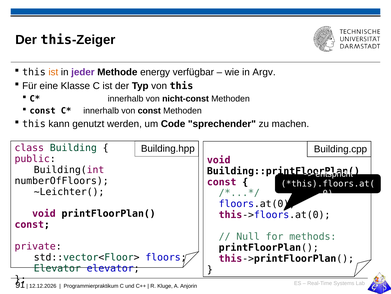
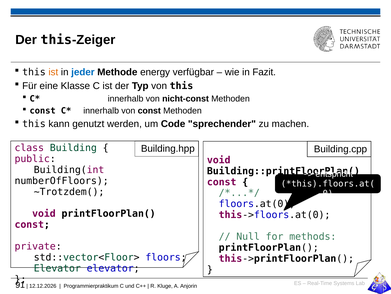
jeder colour: purple -> blue
Argv: Argv -> Fazit
~Leichter(: ~Leichter( -> ~Trotzdem(
